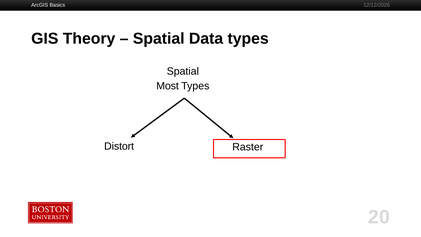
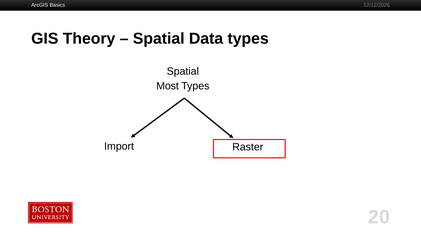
Distort: Distort -> Import
